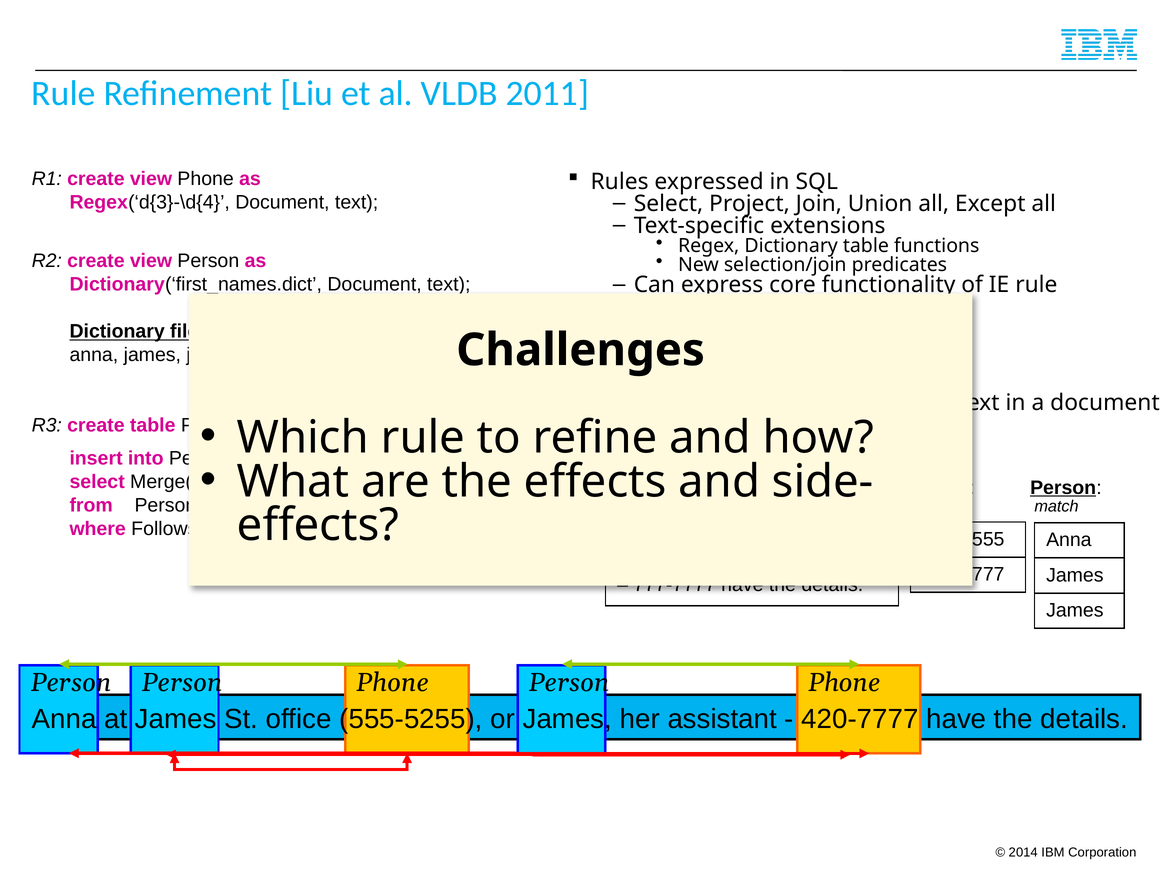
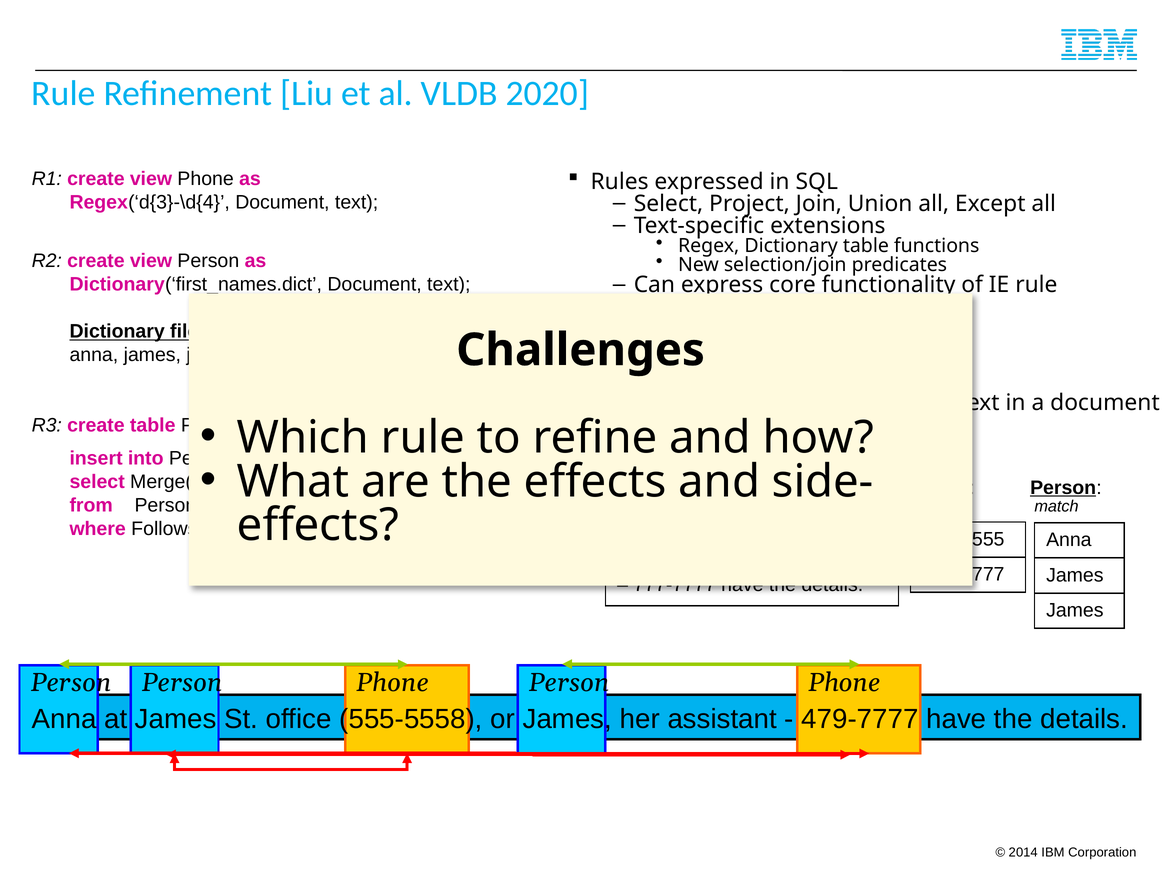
2011: 2011 -> 2020
555-5255: 555-5255 -> 555-5558
420-7777: 420-7777 -> 479-7777
